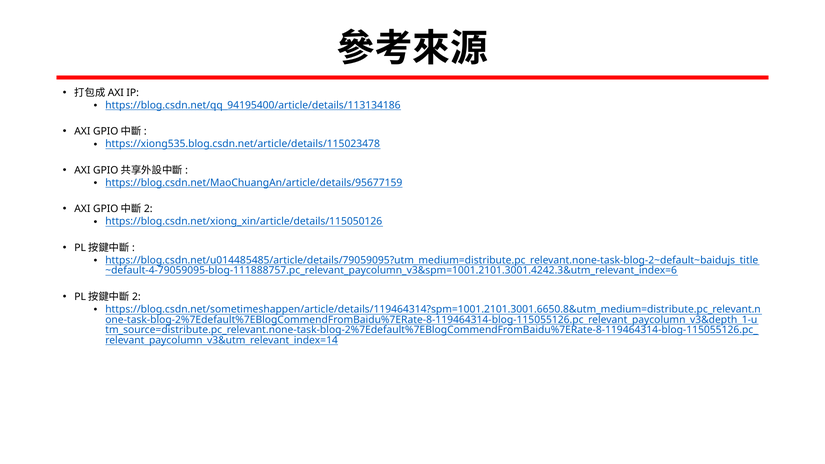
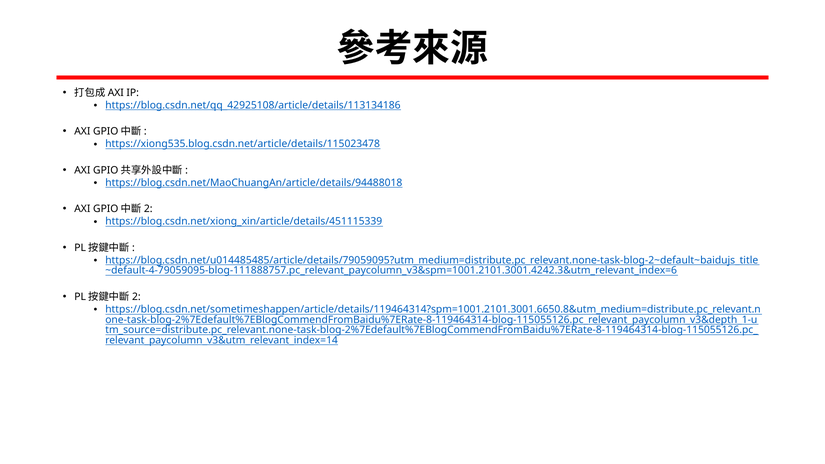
https://blog.csdn.net/qq_94195400/article/details/113134186: https://blog.csdn.net/qq_94195400/article/details/113134186 -> https://blog.csdn.net/qq_42925108/article/details/113134186
https://blog.csdn.net/MaoChuangAn/article/details/95677159: https://blog.csdn.net/MaoChuangAn/article/details/95677159 -> https://blog.csdn.net/MaoChuangAn/article/details/94488018
https://blog.csdn.net/xiong_xin/article/details/115050126: https://blog.csdn.net/xiong_xin/article/details/115050126 -> https://blog.csdn.net/xiong_xin/article/details/451115339
